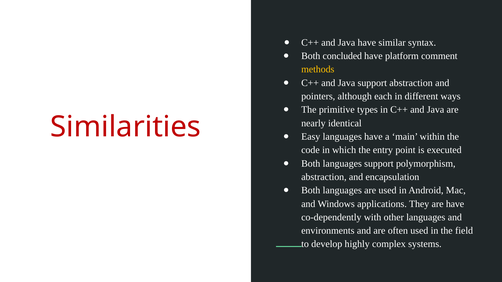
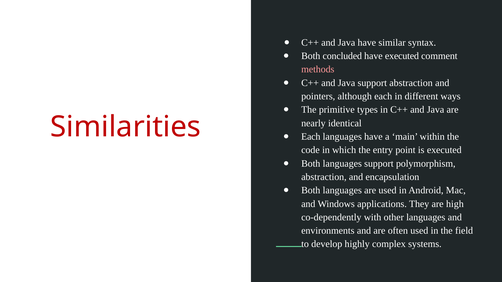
have platform: platform -> executed
methods colour: yellow -> pink
Easy at (311, 137): Easy -> Each
are have: have -> high
